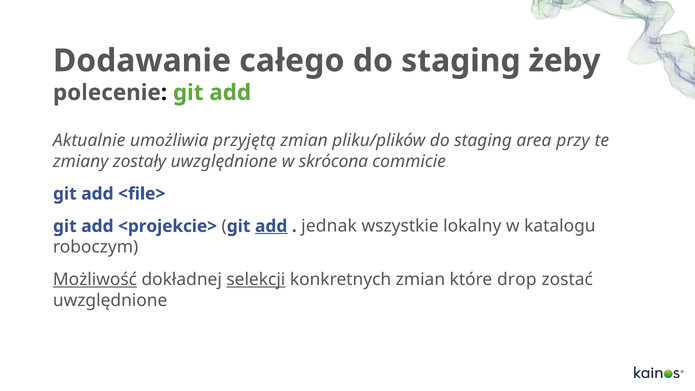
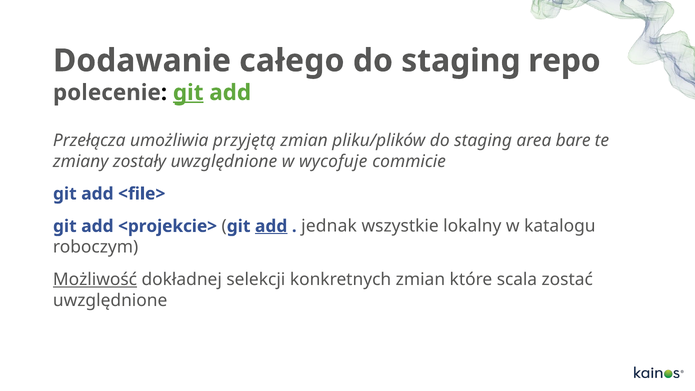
żeby: żeby -> repo
git at (188, 93) underline: none -> present
Aktualnie: Aktualnie -> Przełącza
przy: przy -> bare
skrócona: skrócona -> wycofuje
selekcji underline: present -> none
drop: drop -> scala
